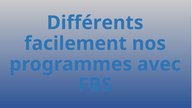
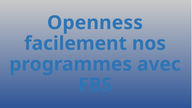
Différents: Différents -> Openness
